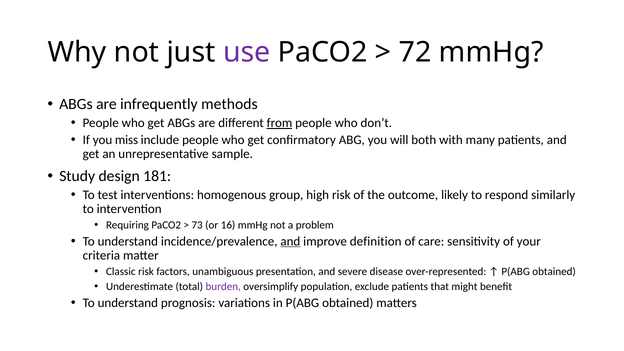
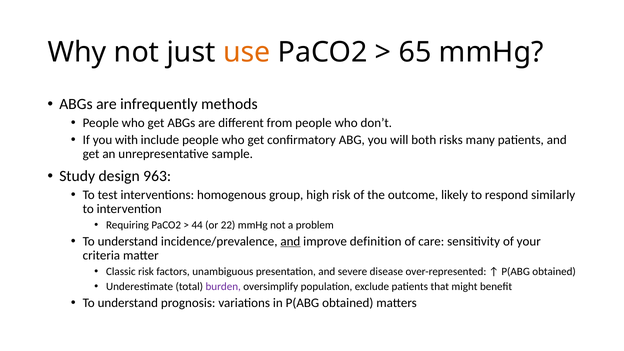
use colour: purple -> orange
72: 72 -> 65
from underline: present -> none
miss: miss -> with
with: with -> risks
181: 181 -> 963
73: 73 -> 44
16: 16 -> 22
